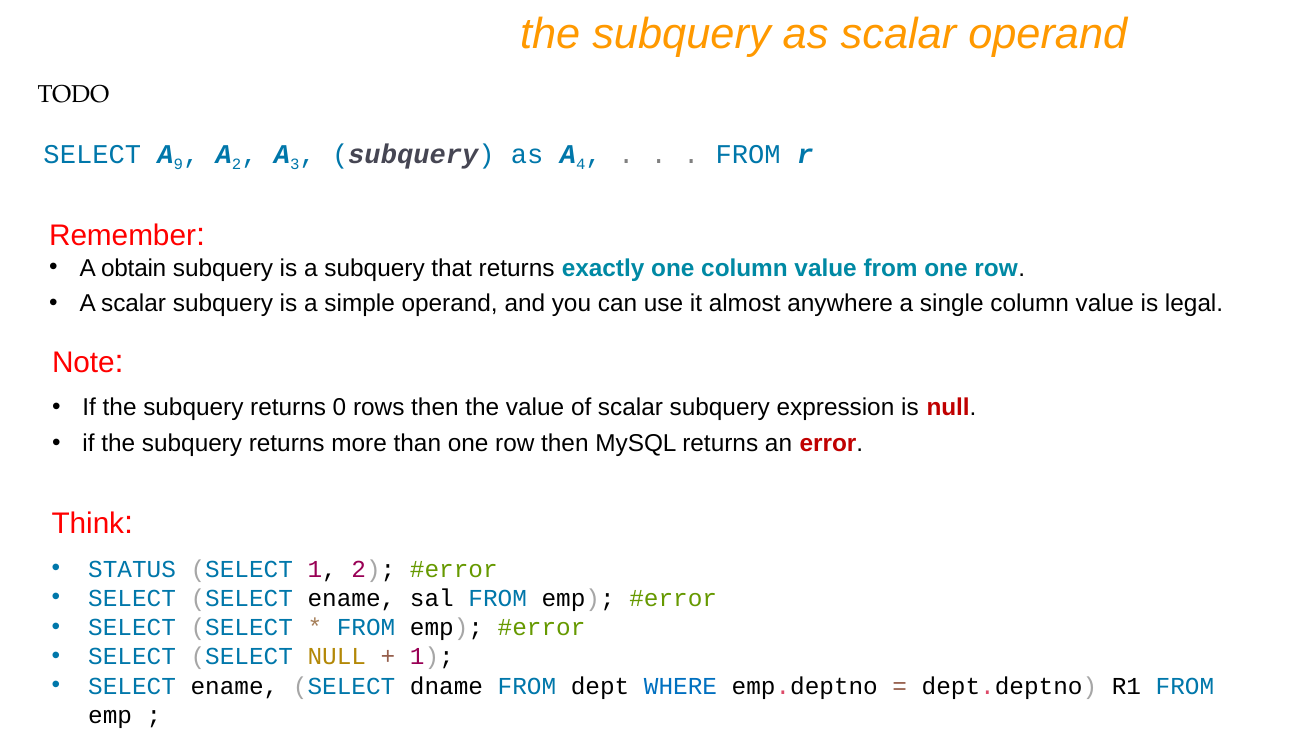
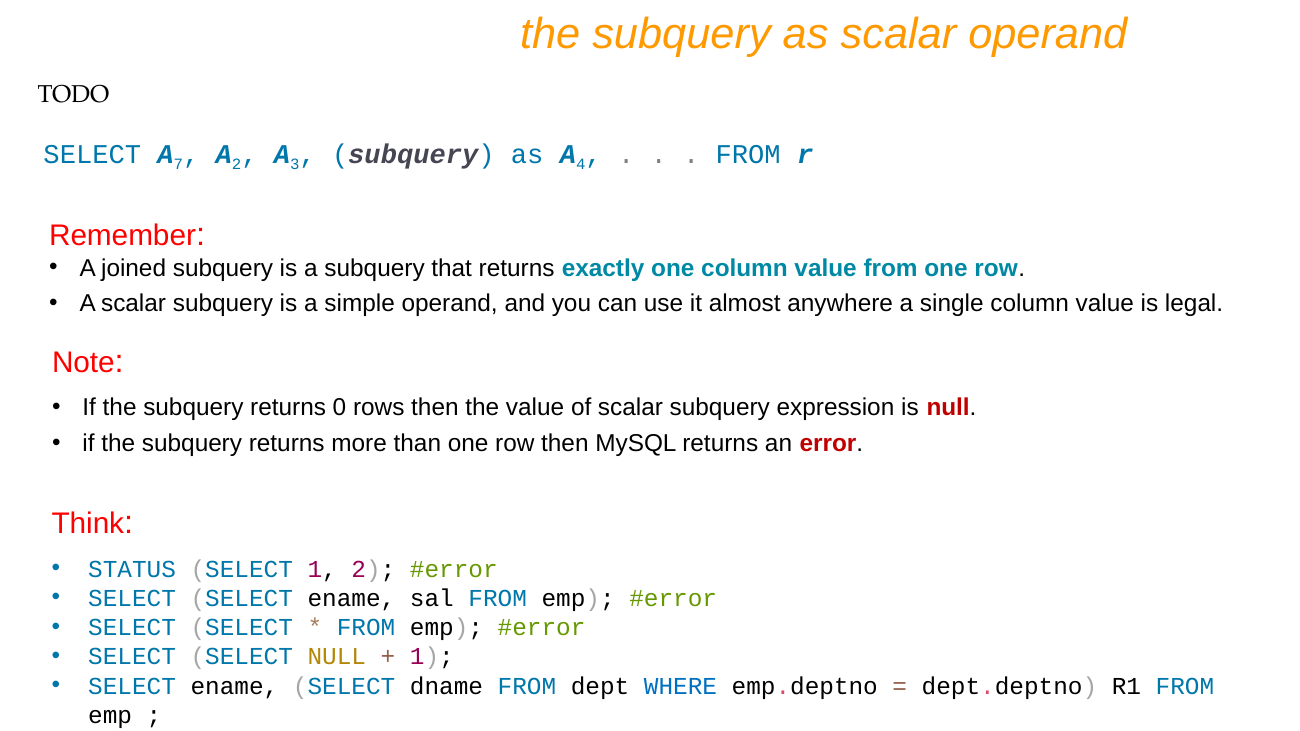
9: 9 -> 7
obtain: obtain -> joined
